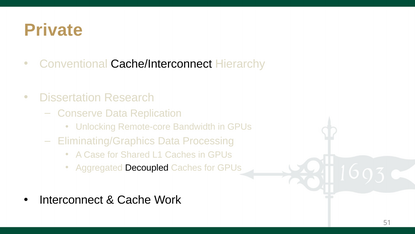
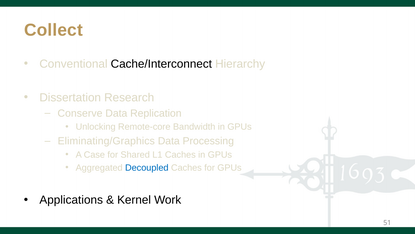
Private: Private -> Collect
Decoupled colour: black -> blue
Interconnect: Interconnect -> Applications
Cache: Cache -> Kernel
